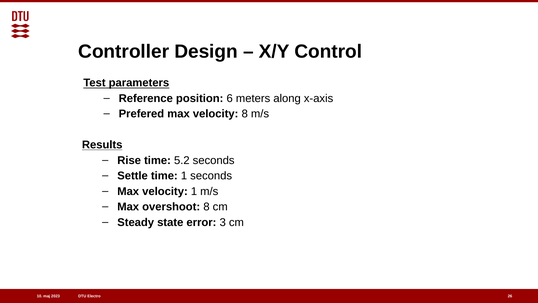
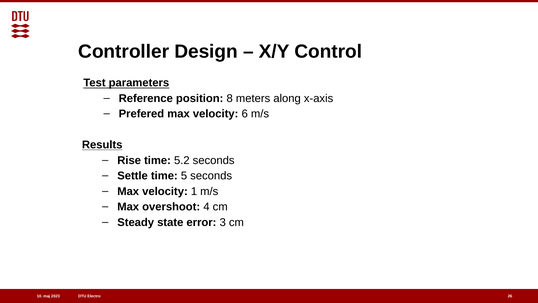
6: 6 -> 8
velocity 8: 8 -> 6
time 1: 1 -> 5
overshoot 8: 8 -> 4
